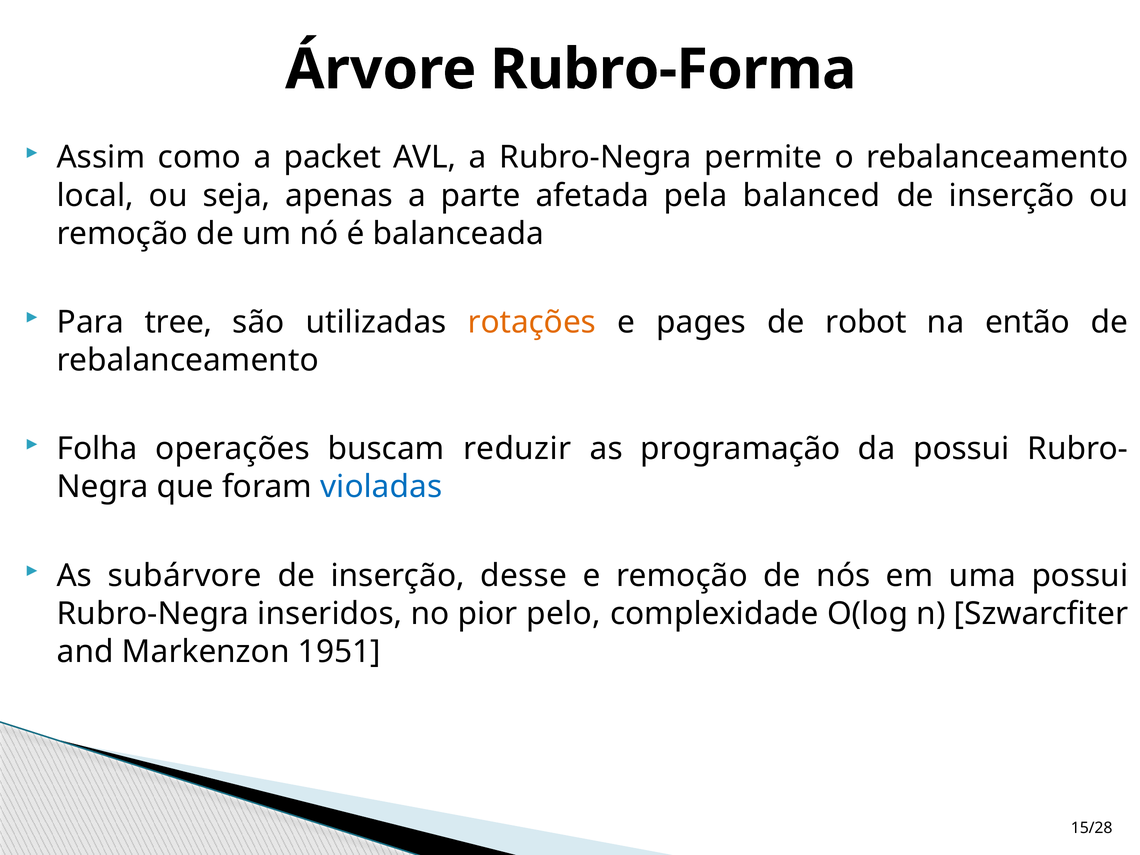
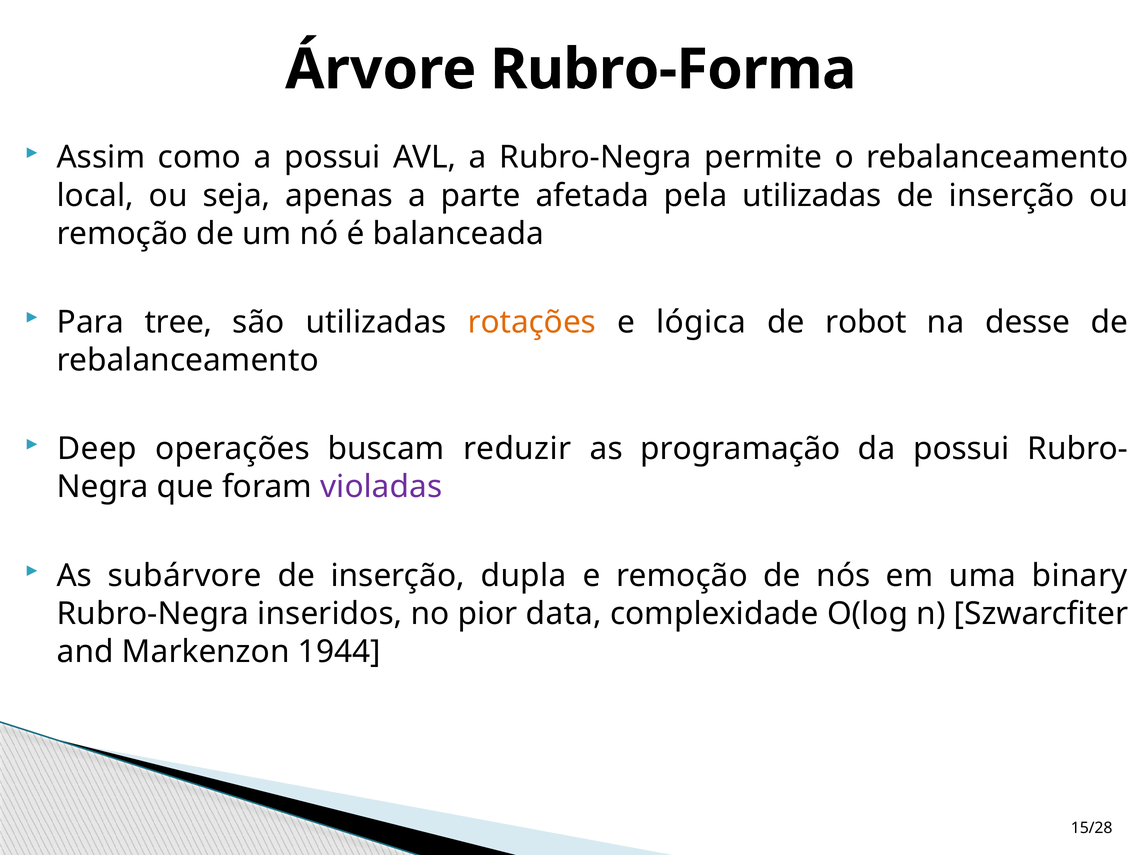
a packet: packet -> possui
pela balanced: balanced -> utilizadas
pages: pages -> lógica
então: então -> desse
Folha: Folha -> Deep
violadas colour: blue -> purple
desse: desse -> dupla
uma possui: possui -> binary
pelo: pelo -> data
1951: 1951 -> 1944
